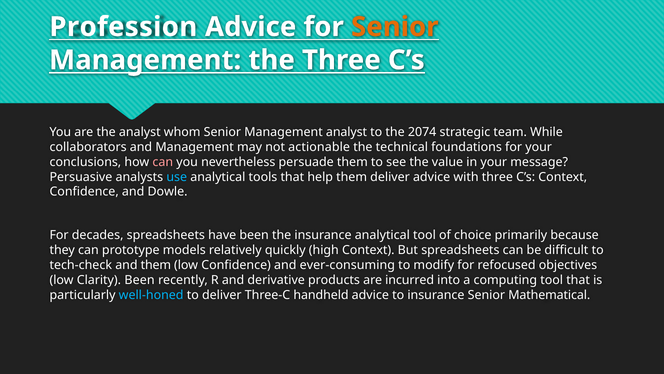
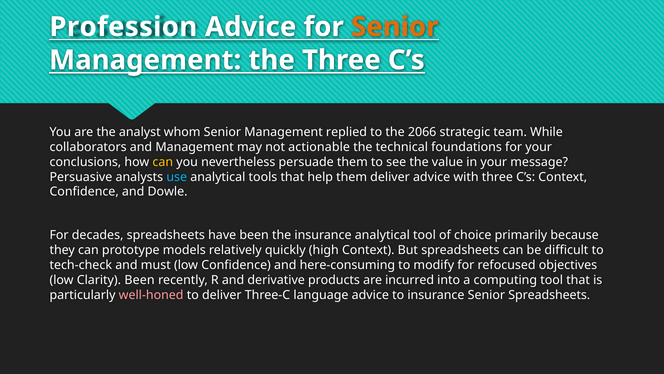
Management analyst: analyst -> replied
2074: 2074 -> 2066
can at (163, 162) colour: pink -> yellow
and them: them -> must
ever-consuming: ever-consuming -> here-consuming
well-honed colour: light blue -> pink
handheld: handheld -> language
Senior Mathematical: Mathematical -> Spreadsheets
